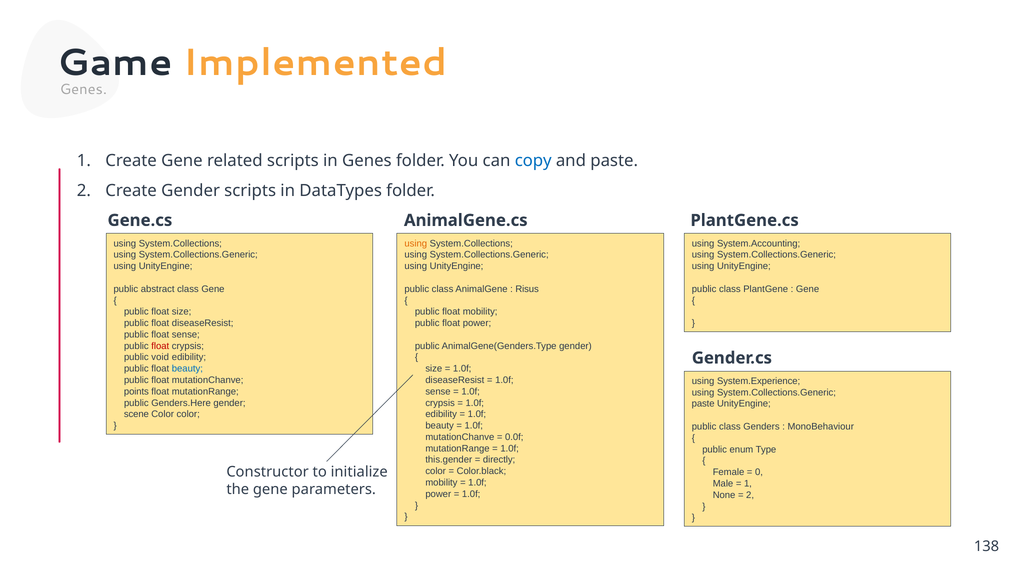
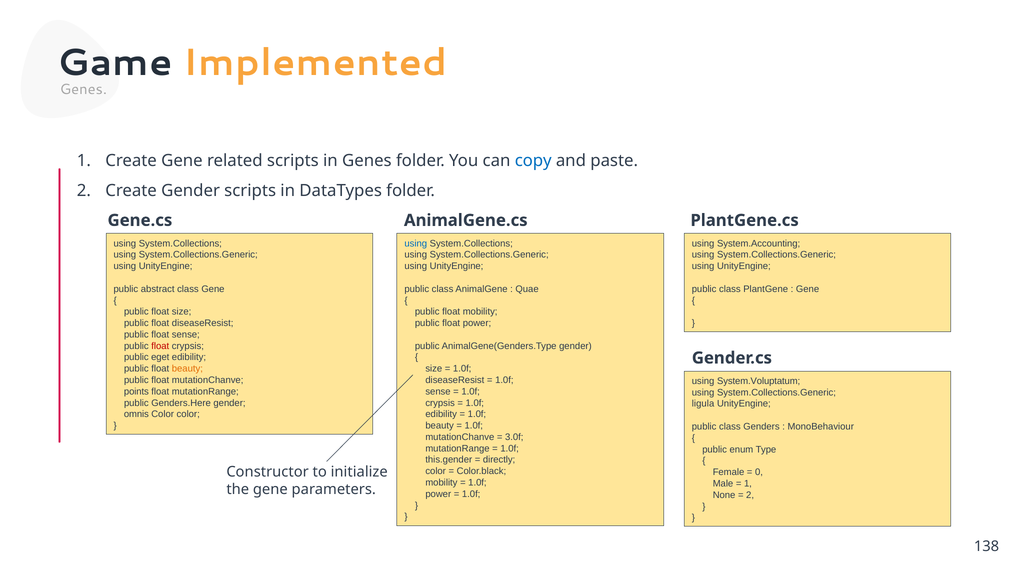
using at (416, 243) colour: orange -> blue
Risus: Risus -> Quae
void: void -> eget
beauty at (187, 369) colour: blue -> orange
System.Experience: System.Experience -> System.Voluptatum
paste at (703, 404): paste -> ligula
scene: scene -> omnis
0.0f: 0.0f -> 3.0f
